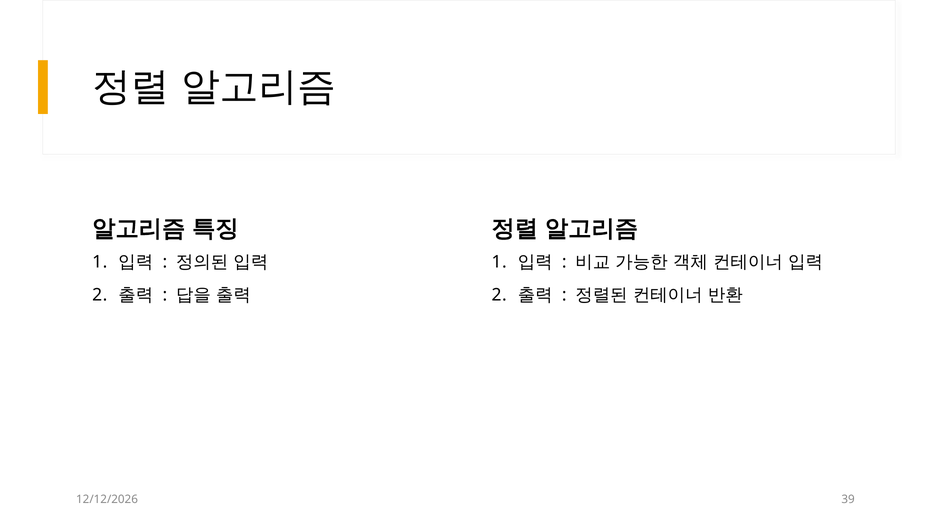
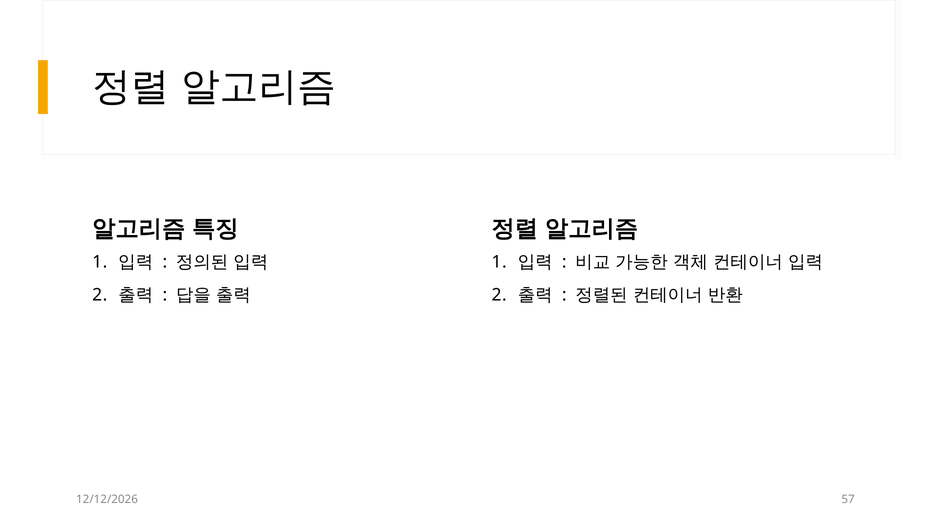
39: 39 -> 57
